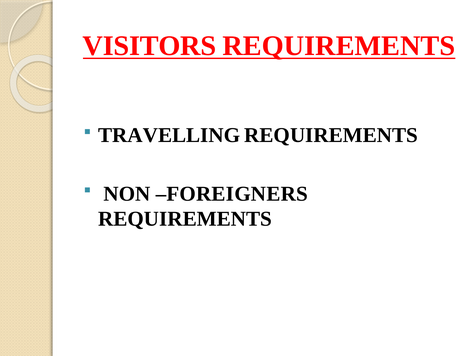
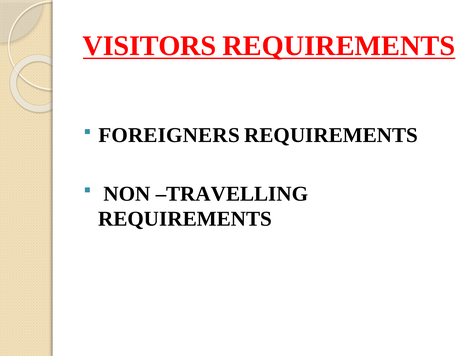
TRAVELLING: TRAVELLING -> FOREIGNERS
FOREIGNERS: FOREIGNERS -> TRAVELLING
